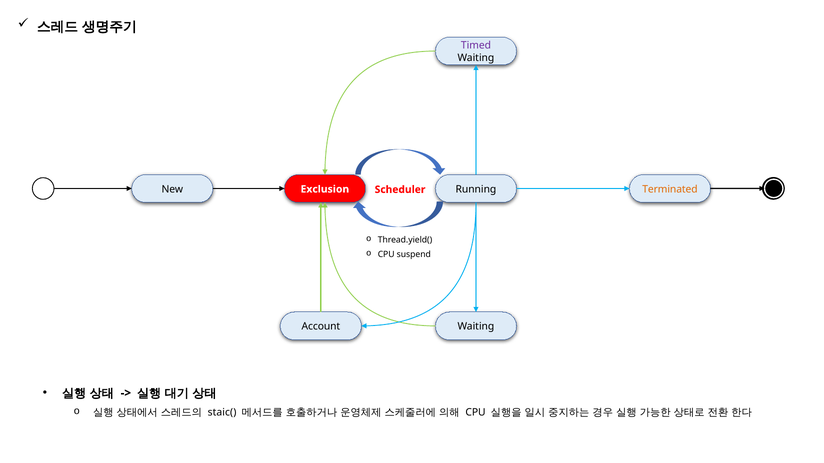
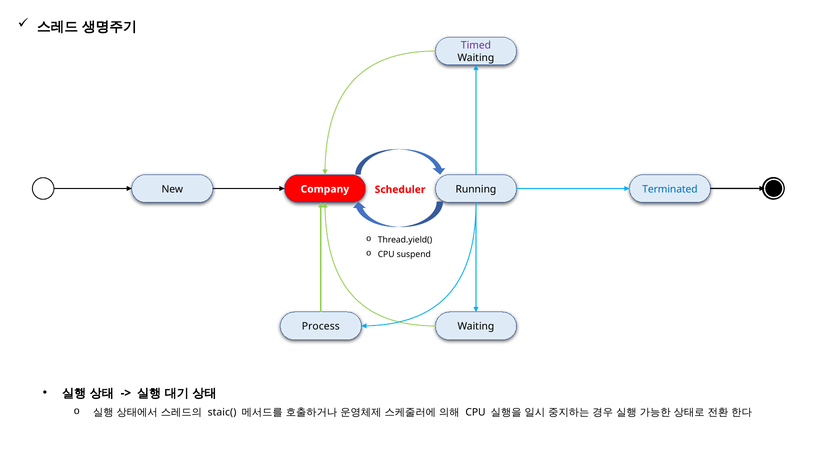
Exclusion: Exclusion -> Company
Terminated colour: orange -> blue
Account: Account -> Process
